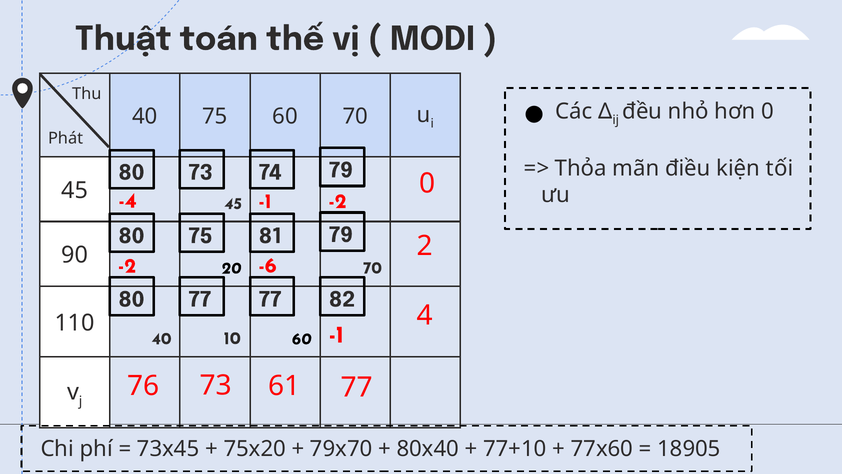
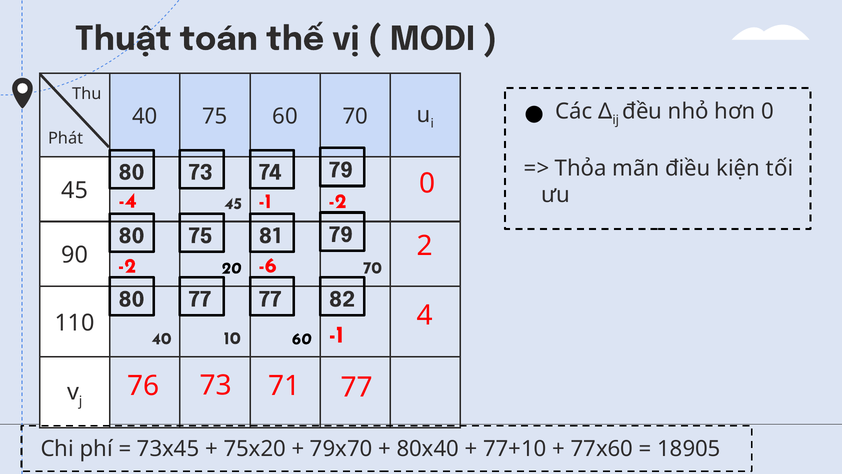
61: 61 -> 71
